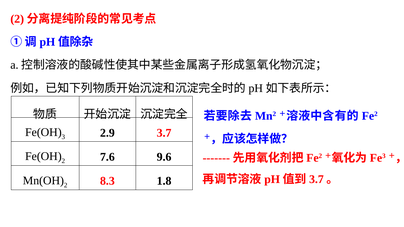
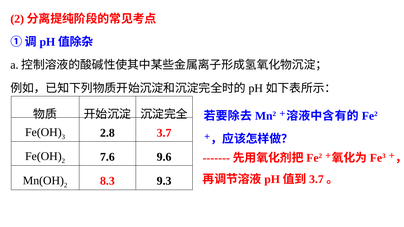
2.9: 2.9 -> 2.8
1.8: 1.8 -> 9.3
